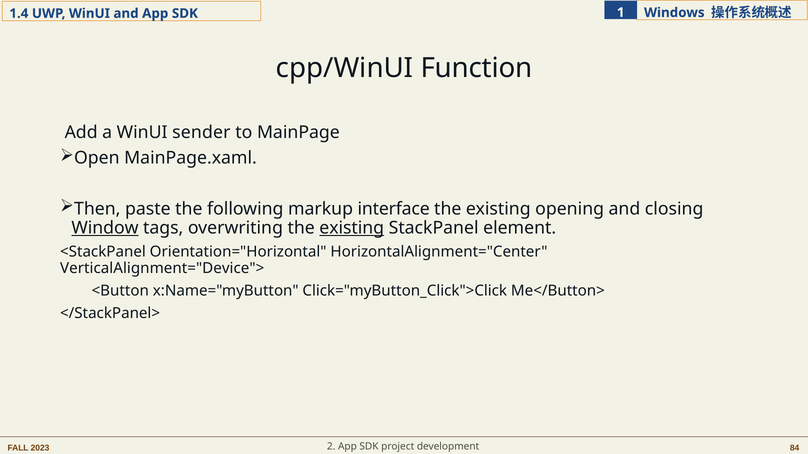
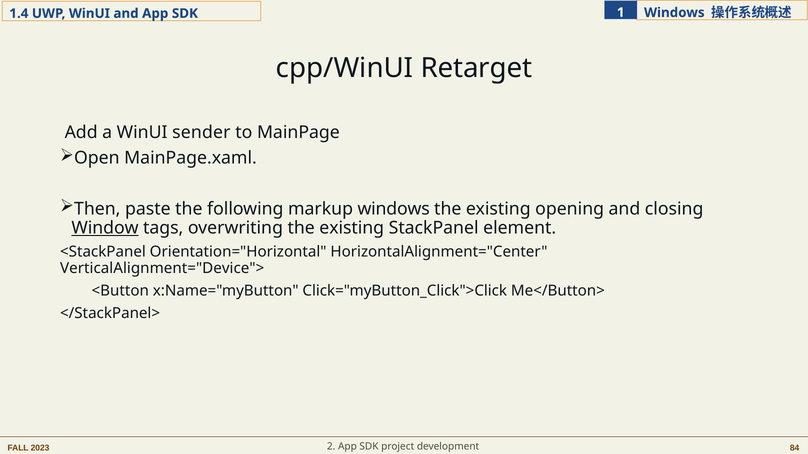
Function: Function -> Retarget
markup interface: interface -> windows
existing at (352, 228) underline: present -> none
